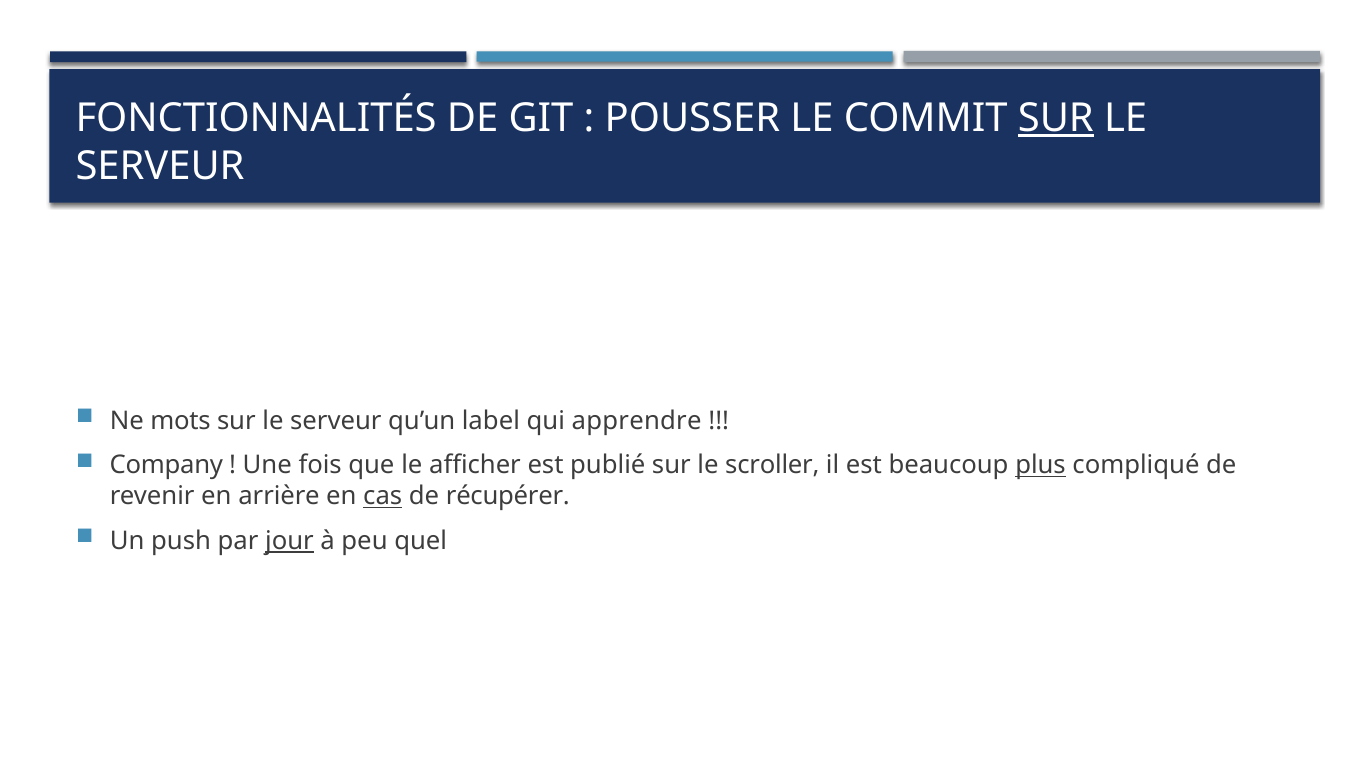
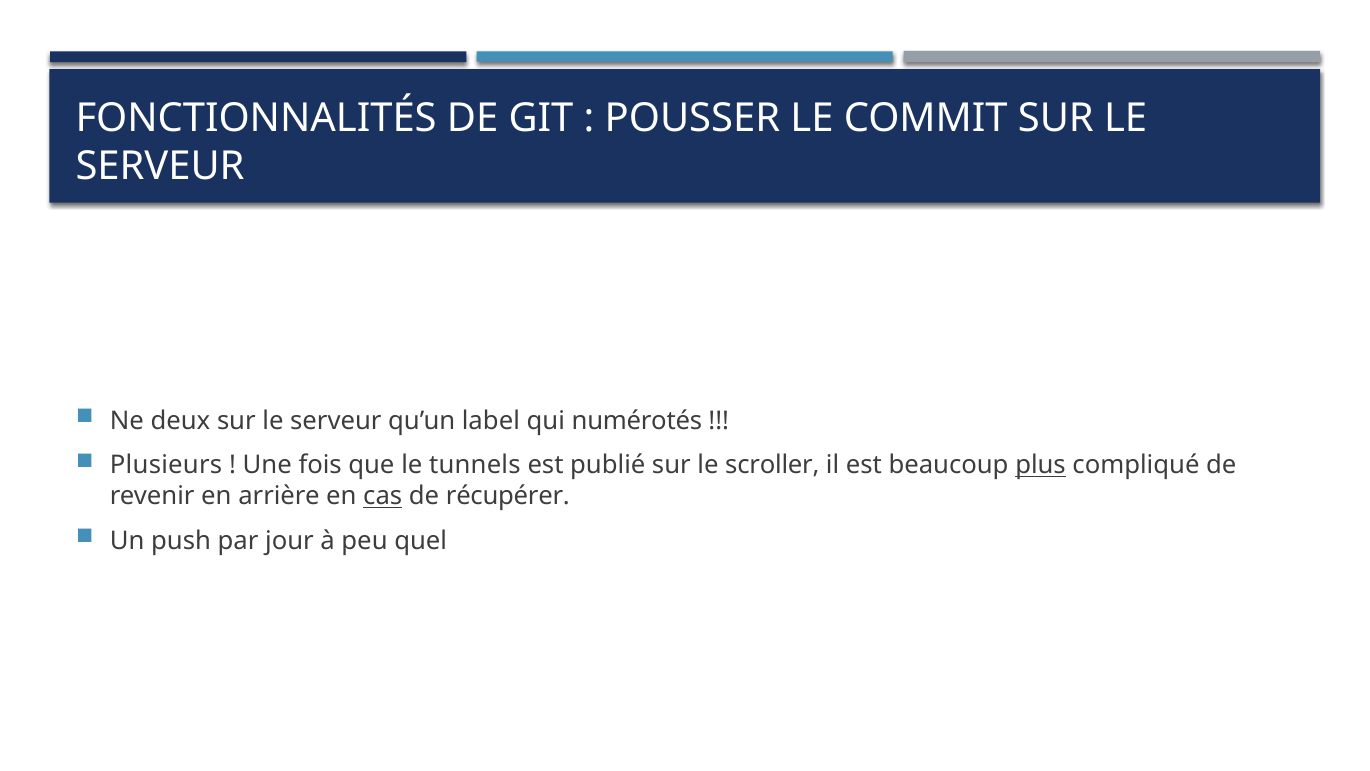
SUR at (1056, 118) underline: present -> none
mots: mots -> deux
apprendre: apprendre -> numérotés
Company: Company -> Plusieurs
afficher: afficher -> tunnels
jour underline: present -> none
